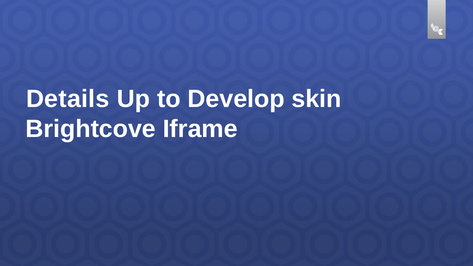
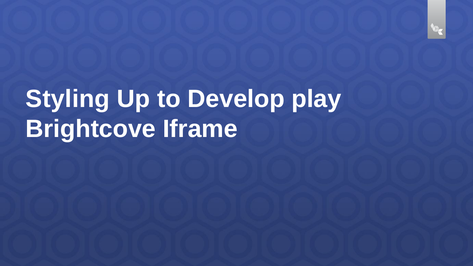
Details: Details -> Styling
skin: skin -> play
